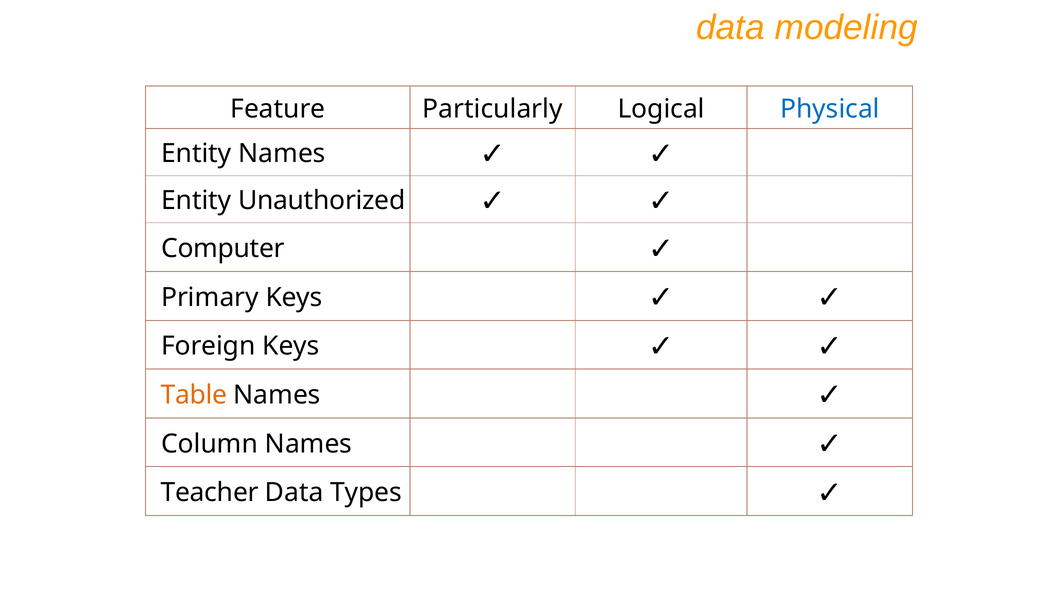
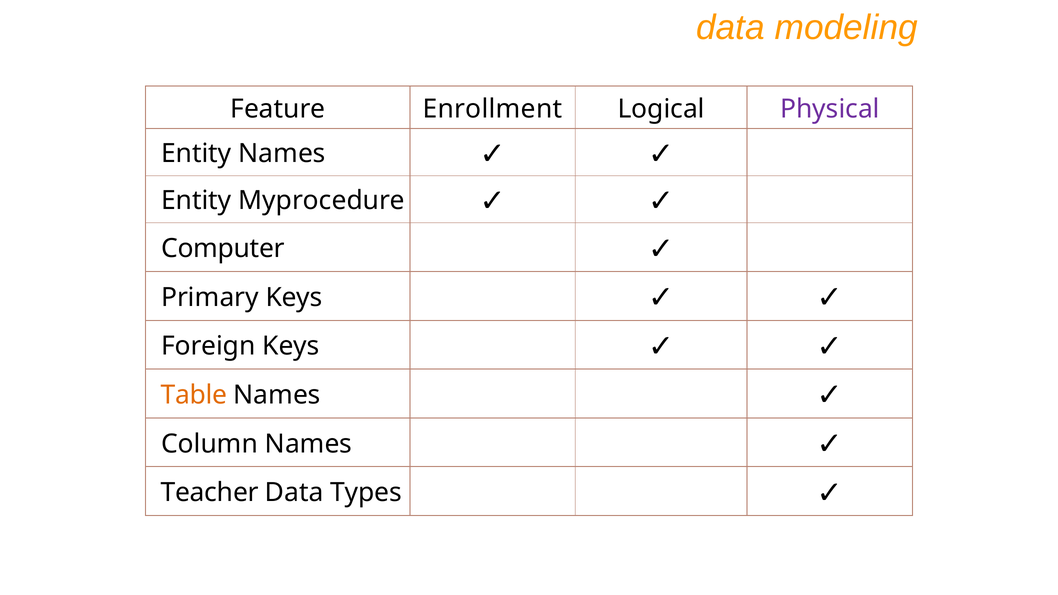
Particularly: Particularly -> Enrollment
Physical colour: blue -> purple
Unauthorized: Unauthorized -> Myprocedure
